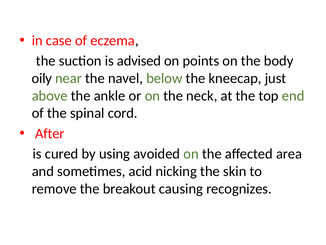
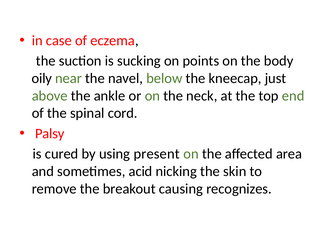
advised: advised -> sucking
After: After -> Palsy
avoided: avoided -> present
